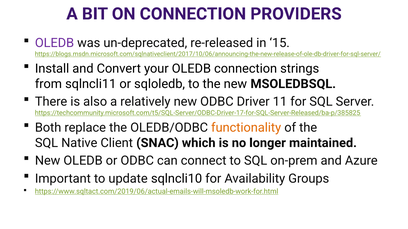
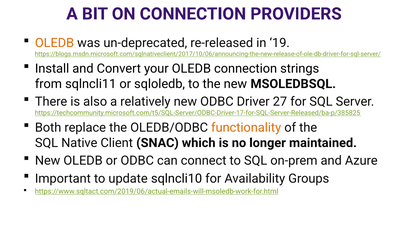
OLEDB at (55, 43) colour: purple -> orange
15: 15 -> 19
11: 11 -> 27
